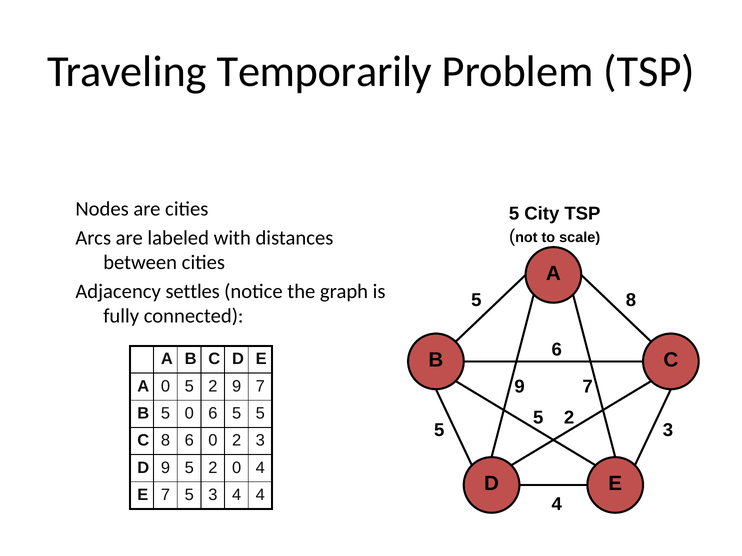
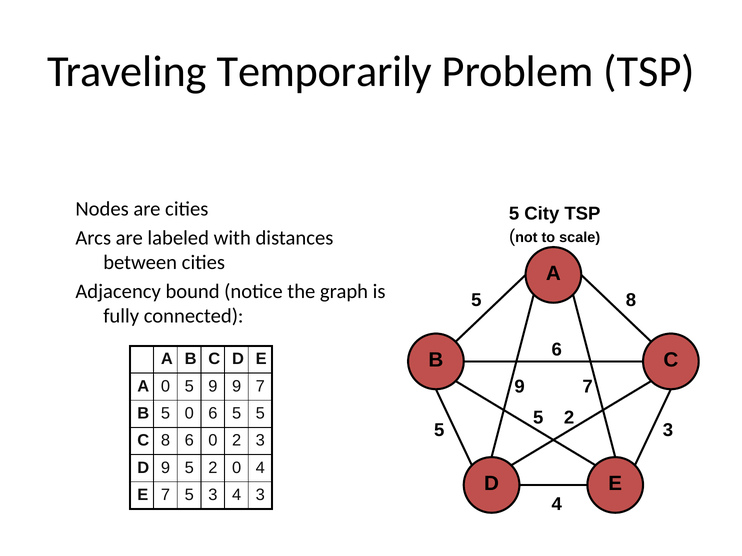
settles: settles -> bound
0 5 2: 2 -> 9
4 4: 4 -> 3
